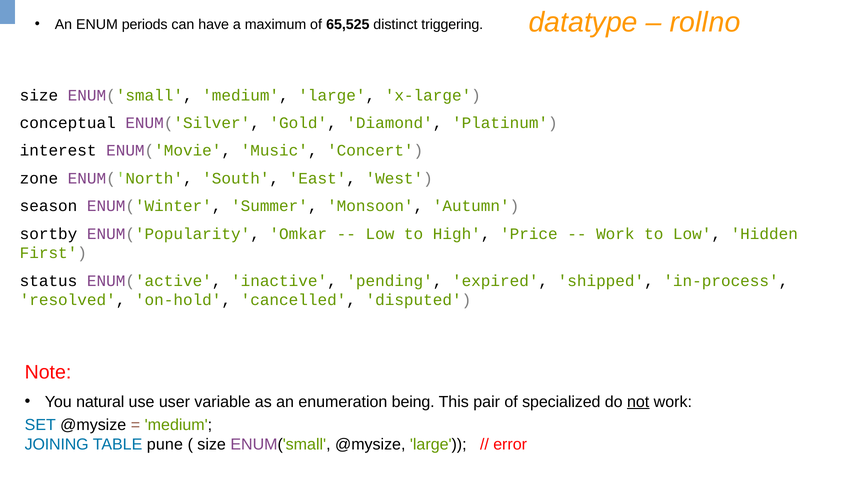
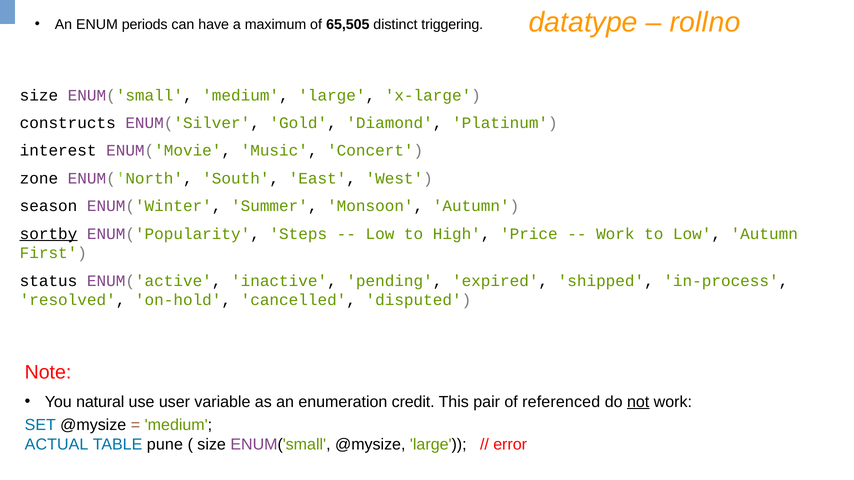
65,525: 65,525 -> 65,505
conceptual: conceptual -> constructs
sortby underline: none -> present
Omkar: Omkar -> Steps
Low Hidden: Hidden -> Autumn
being: being -> credit
specialized: specialized -> referenced
JOINING: JOINING -> ACTUAL
